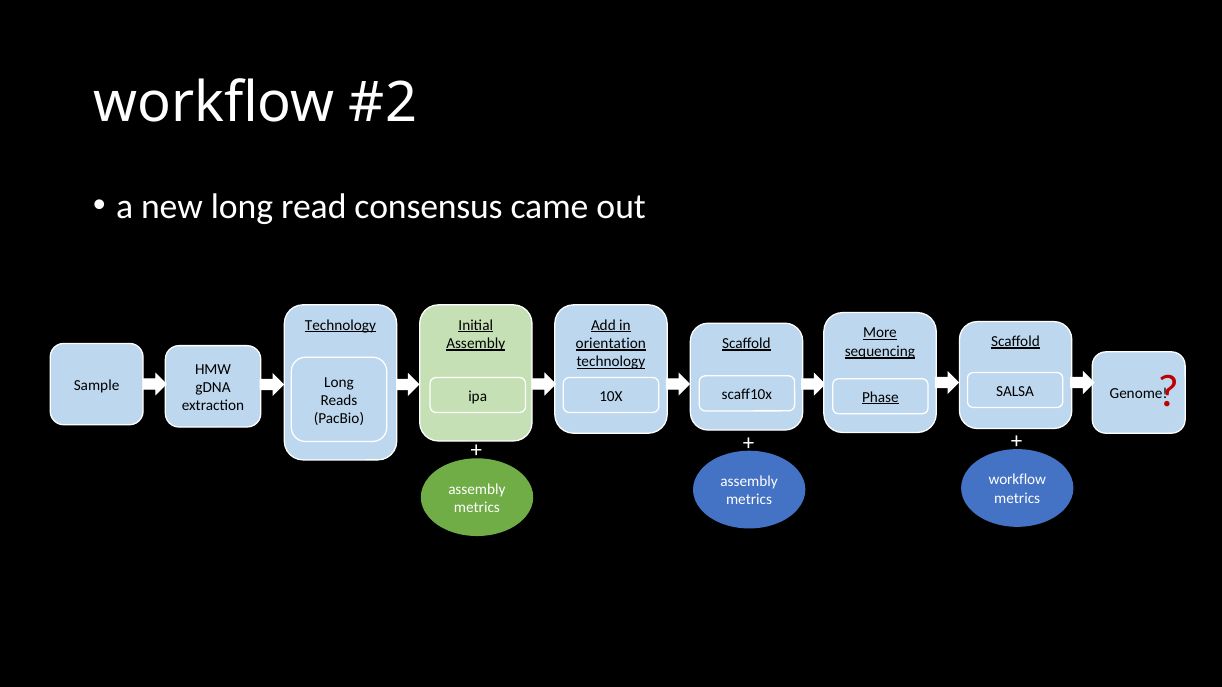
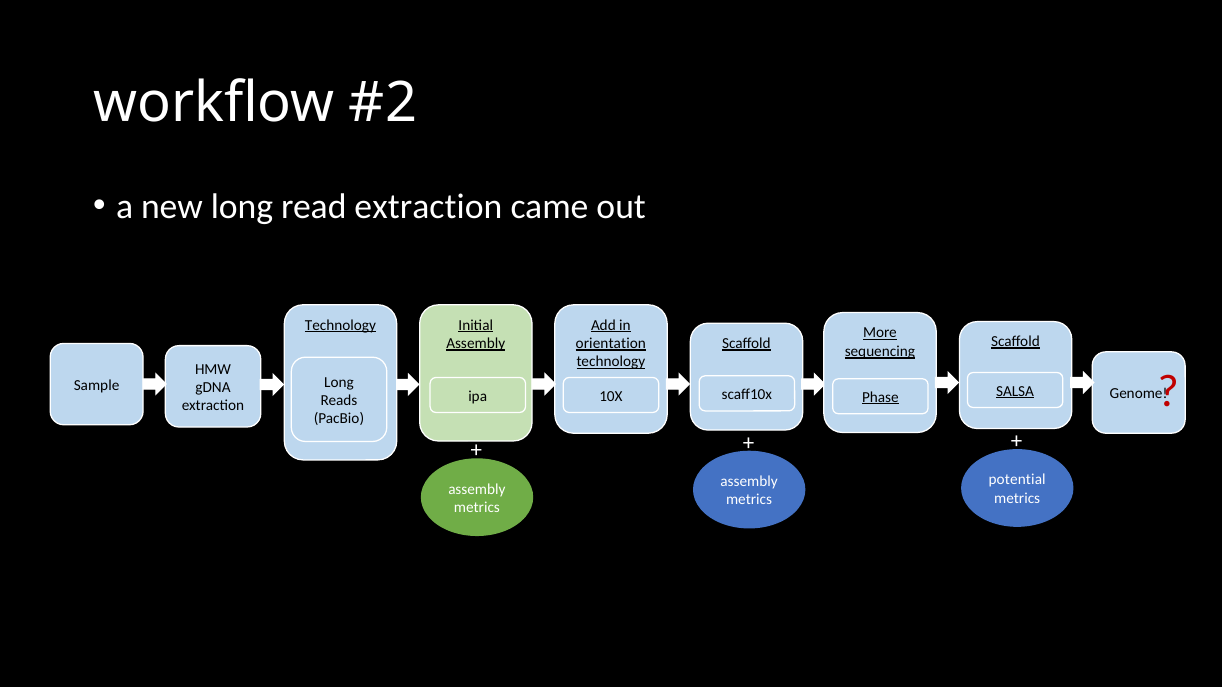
read consensus: consensus -> extraction
SALSA underline: none -> present
workflow at (1017, 480): workflow -> potential
